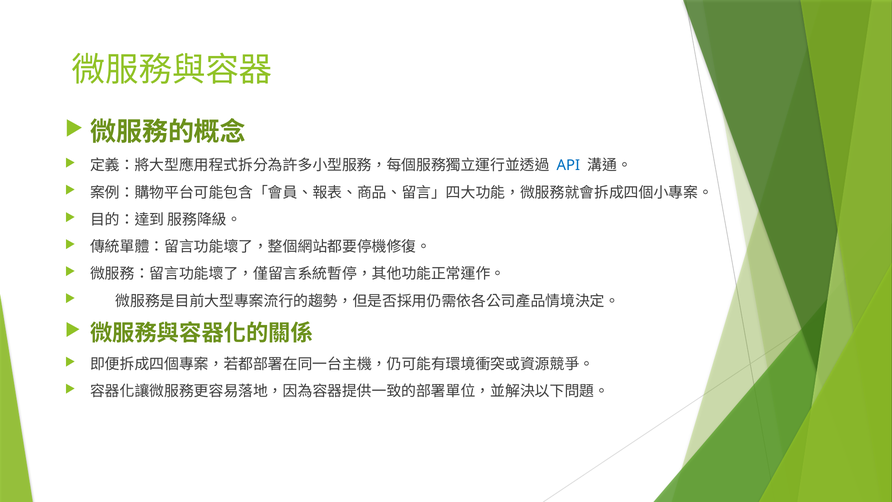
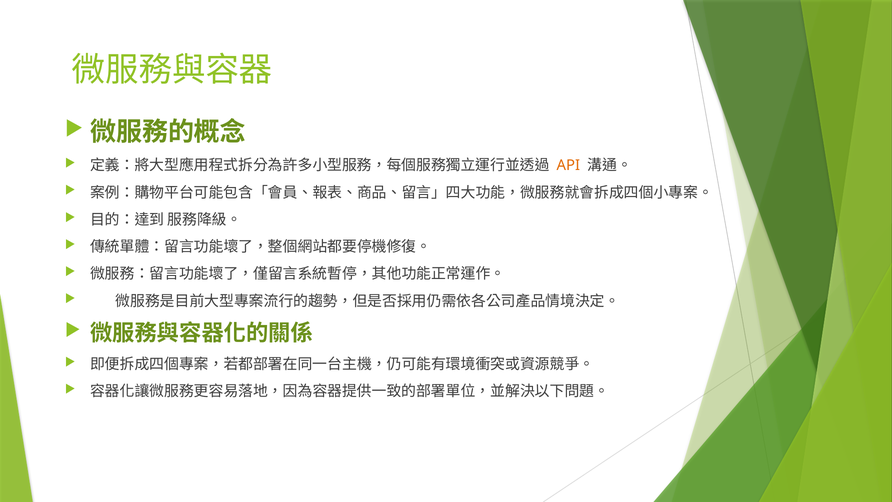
API colour: blue -> orange
